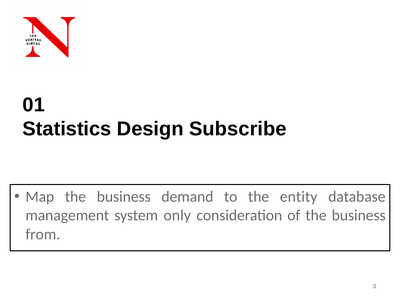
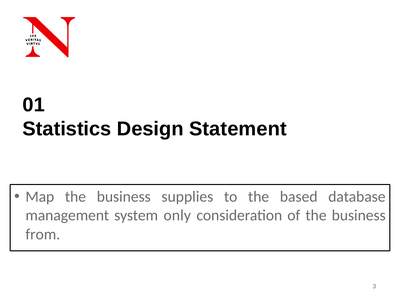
Subscribe: Subscribe -> Statement
demand: demand -> supplies
entity: entity -> based
